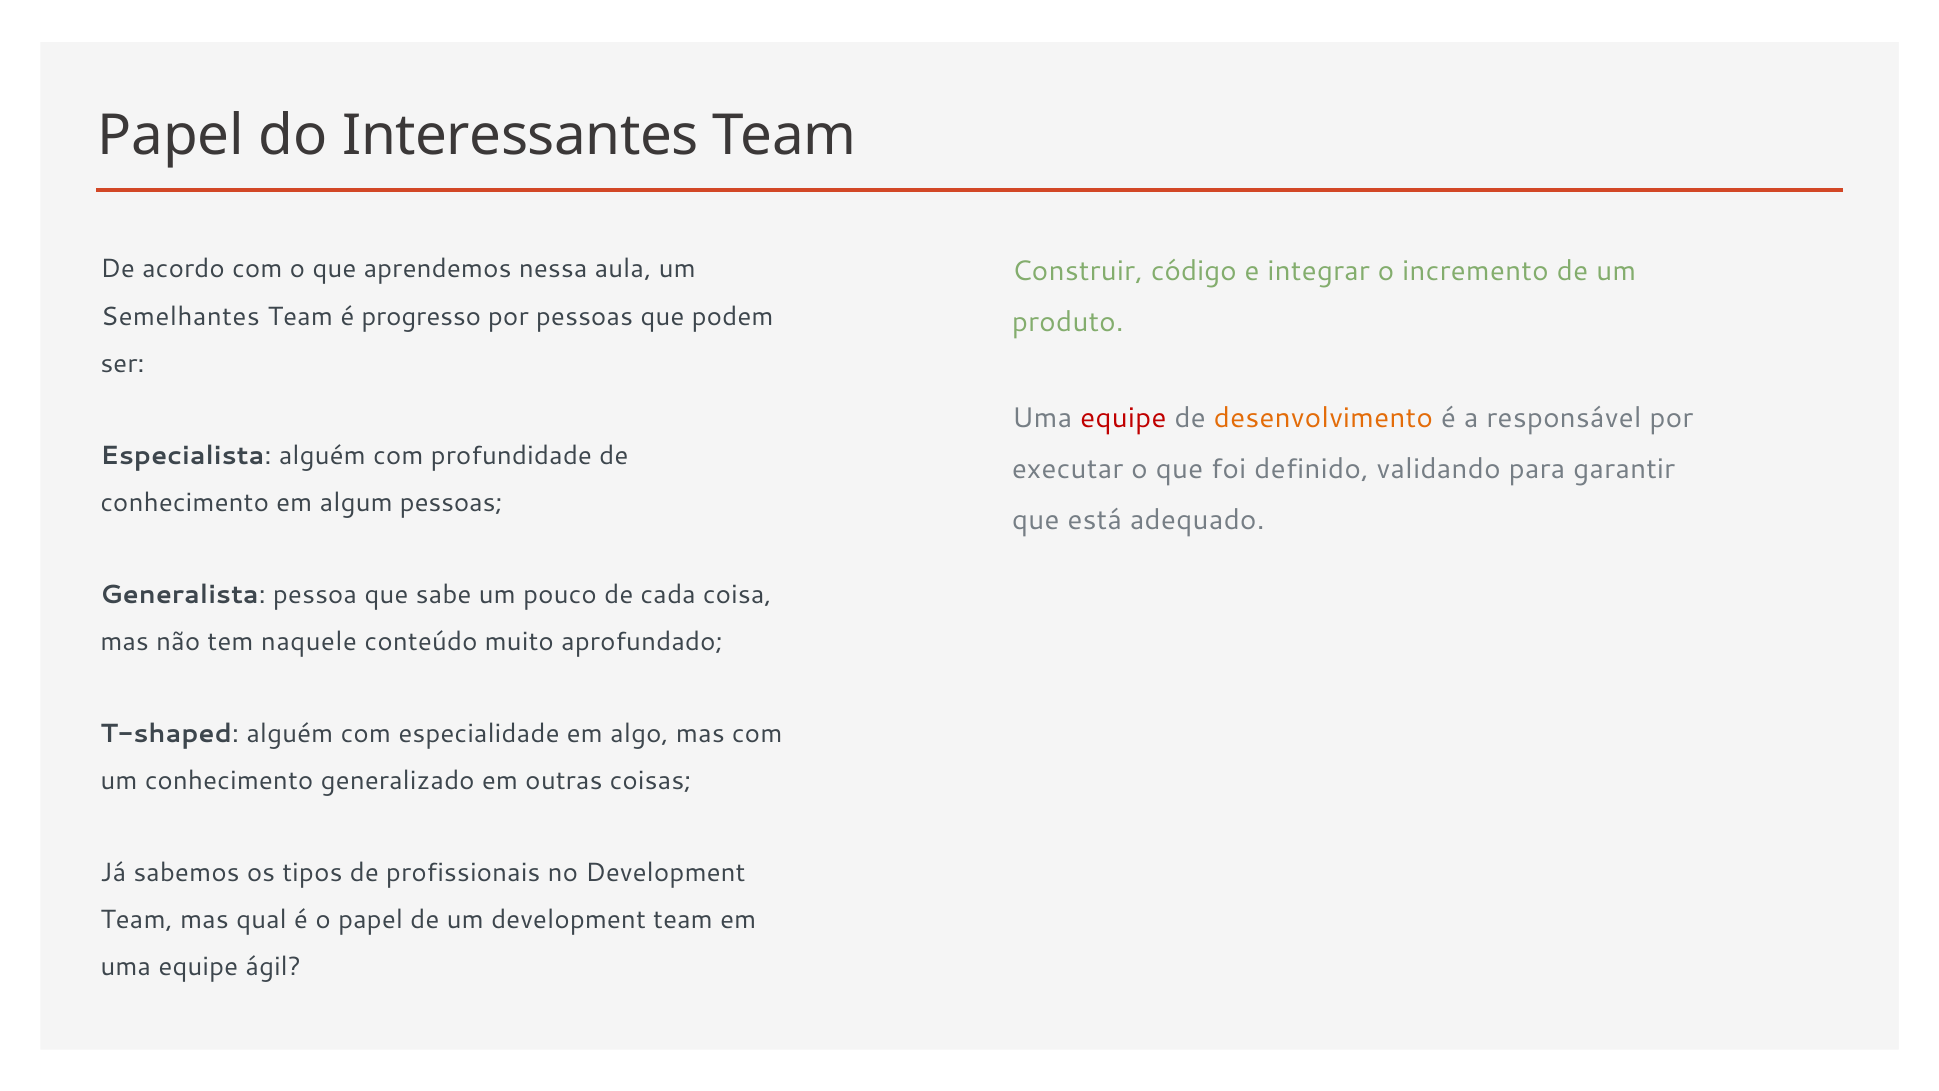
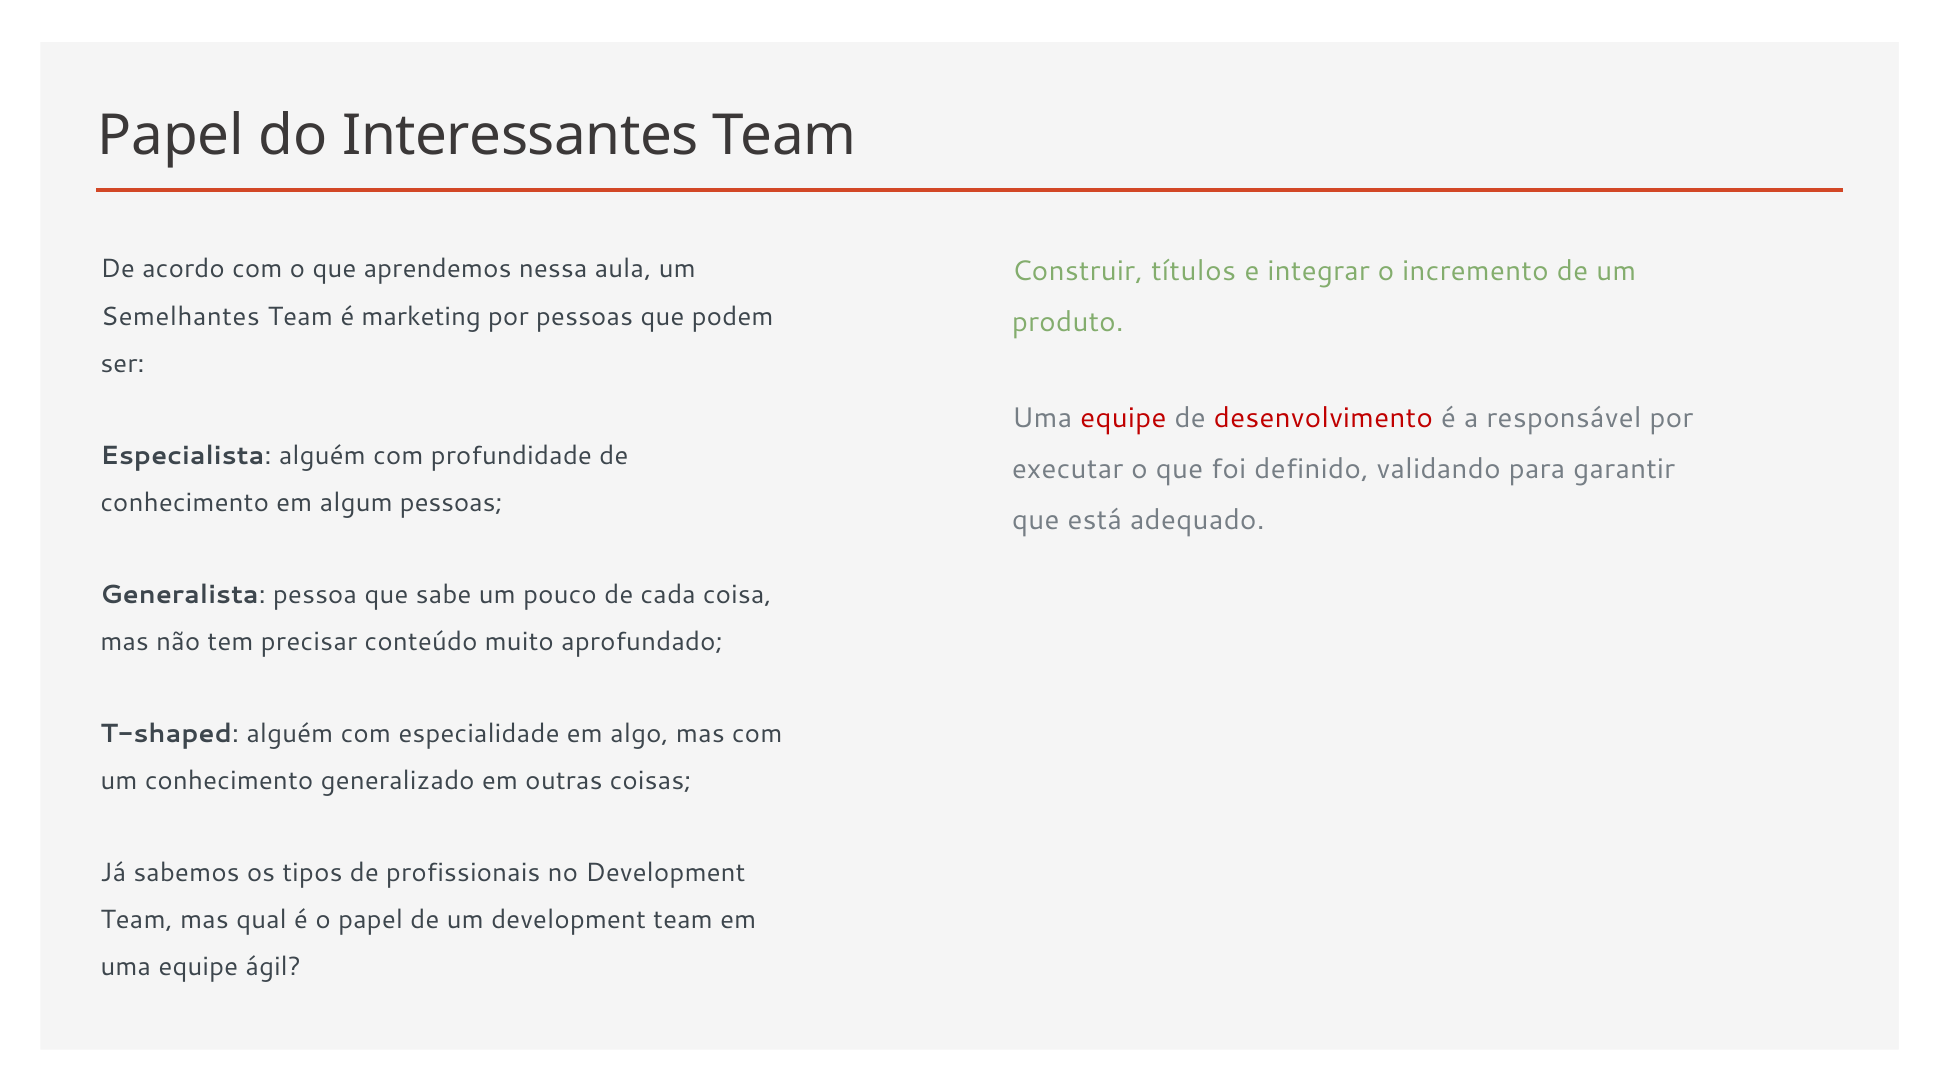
código: código -> títulos
progresso: progresso -> marketing
desenvolvimento colour: orange -> red
naquele: naquele -> precisar
